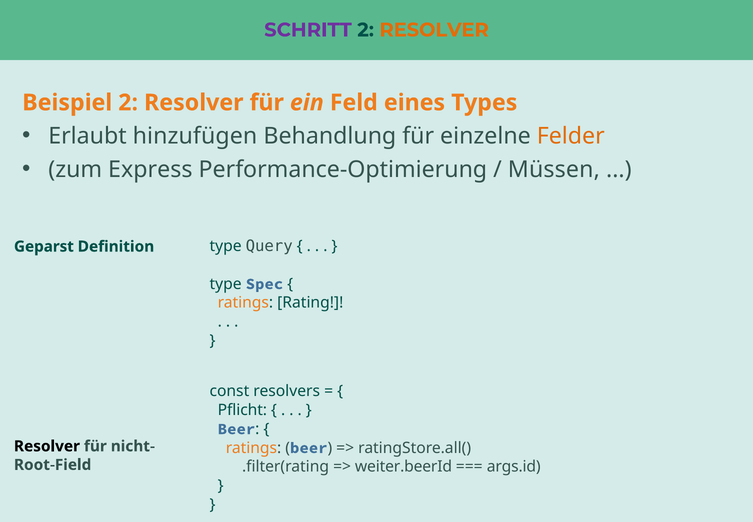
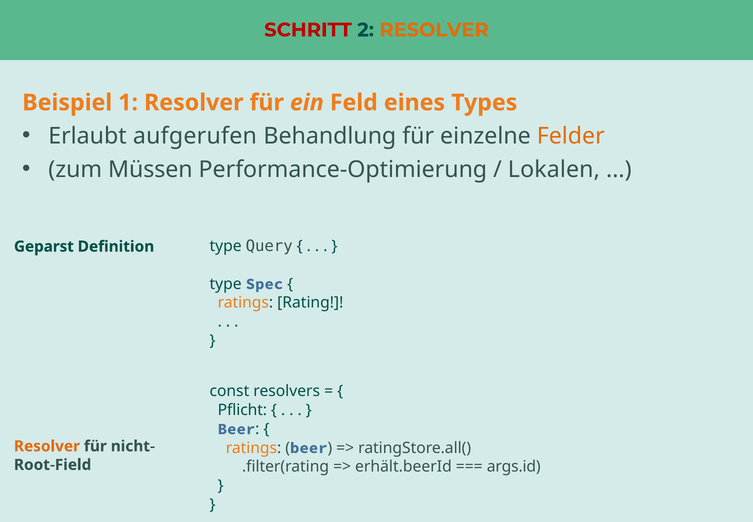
SCHRITT colour: purple -> red
Beispiel 2: 2 -> 1
hinzufügen: hinzufügen -> aufgerufen
Express: Express -> Müssen
Müssen: Müssen -> Lokalen
Resolver at (47, 446) colour: black -> orange
weiter.beerId: weiter.beerId -> erhält.beerId
